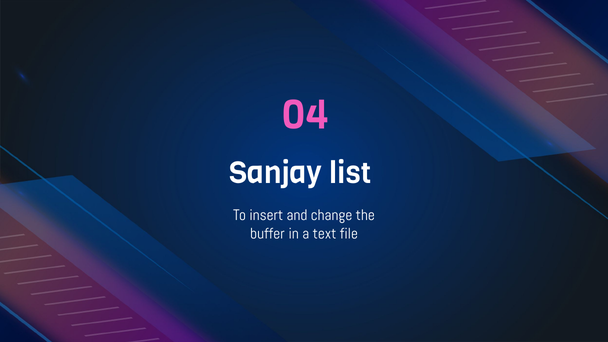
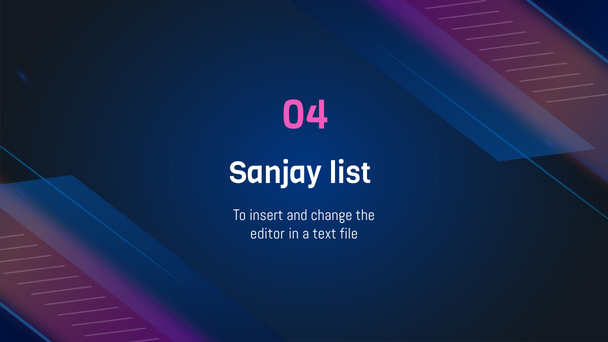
buffer: buffer -> editor
